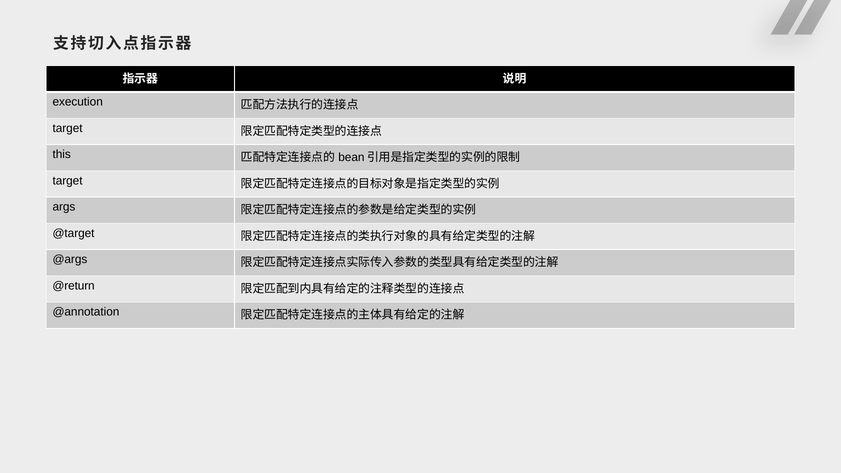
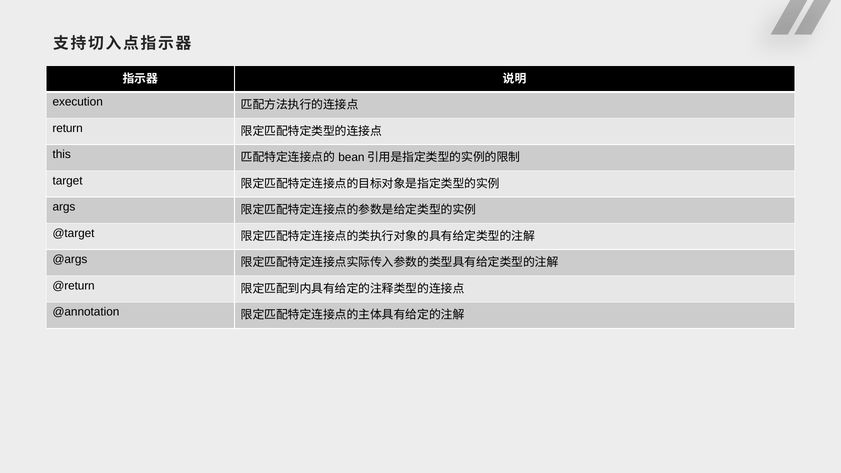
target at (68, 128): target -> return
